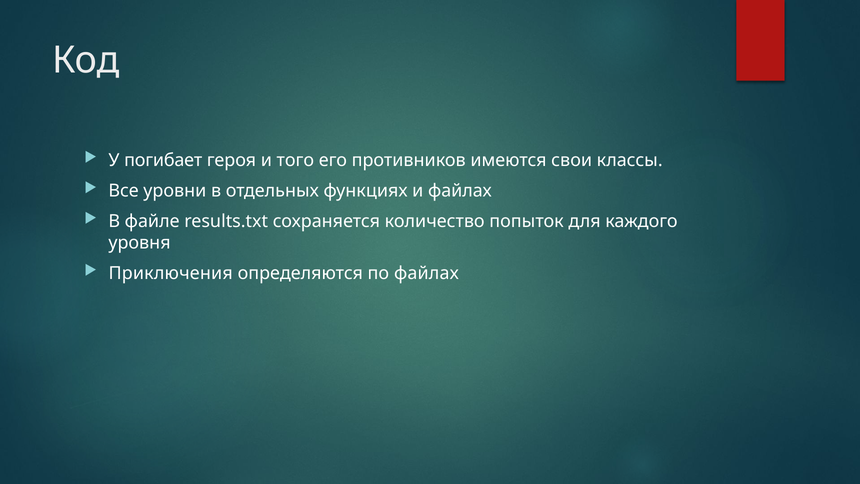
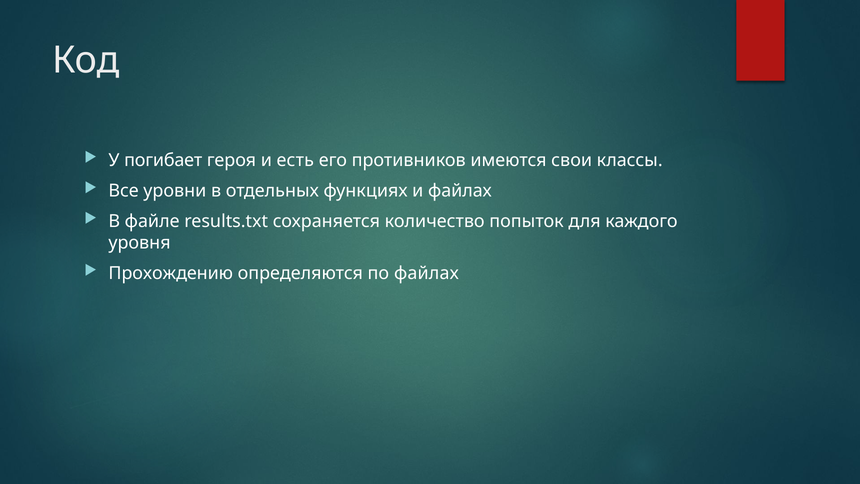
того: того -> есть
Приключения: Приключения -> Прохождению
